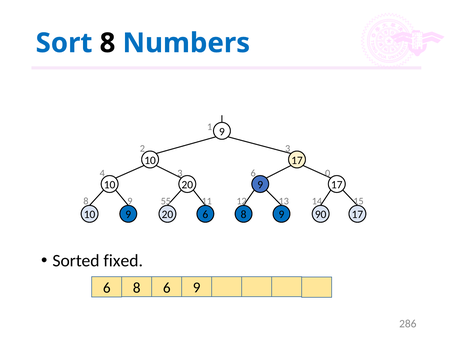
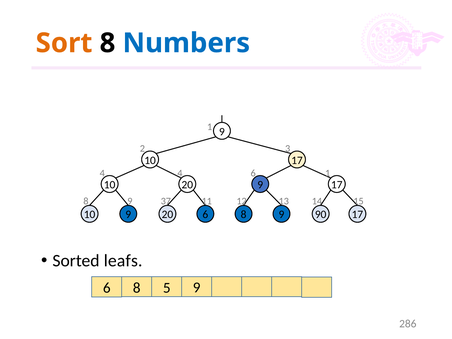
Sort colour: blue -> orange
4 3: 3 -> 4
6 0: 0 -> 1
55: 55 -> 37
fixed: fixed -> leafs
8 6: 6 -> 5
